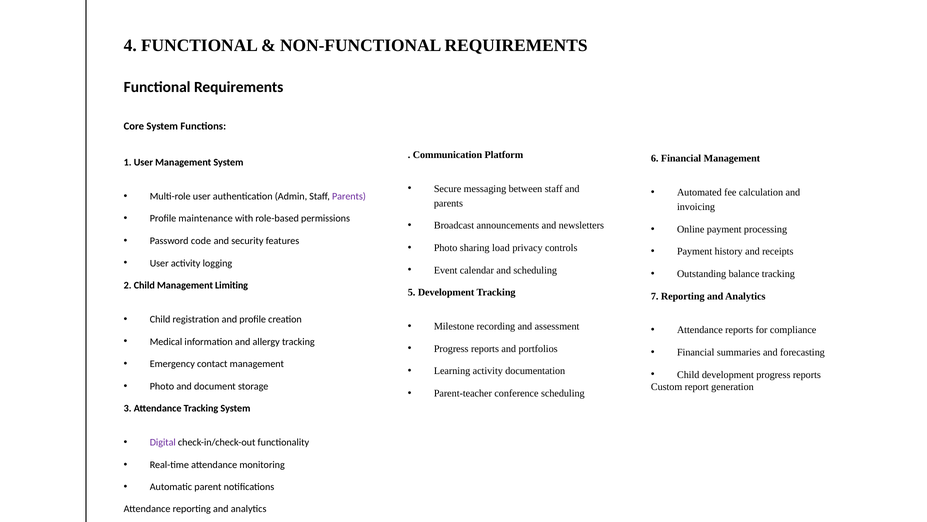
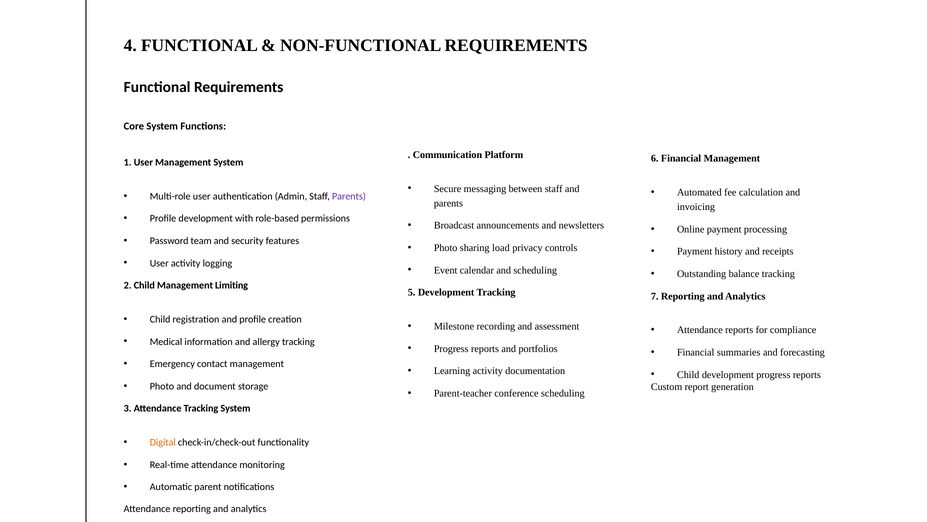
Profile maintenance: maintenance -> development
code: code -> team
Digital colour: purple -> orange
